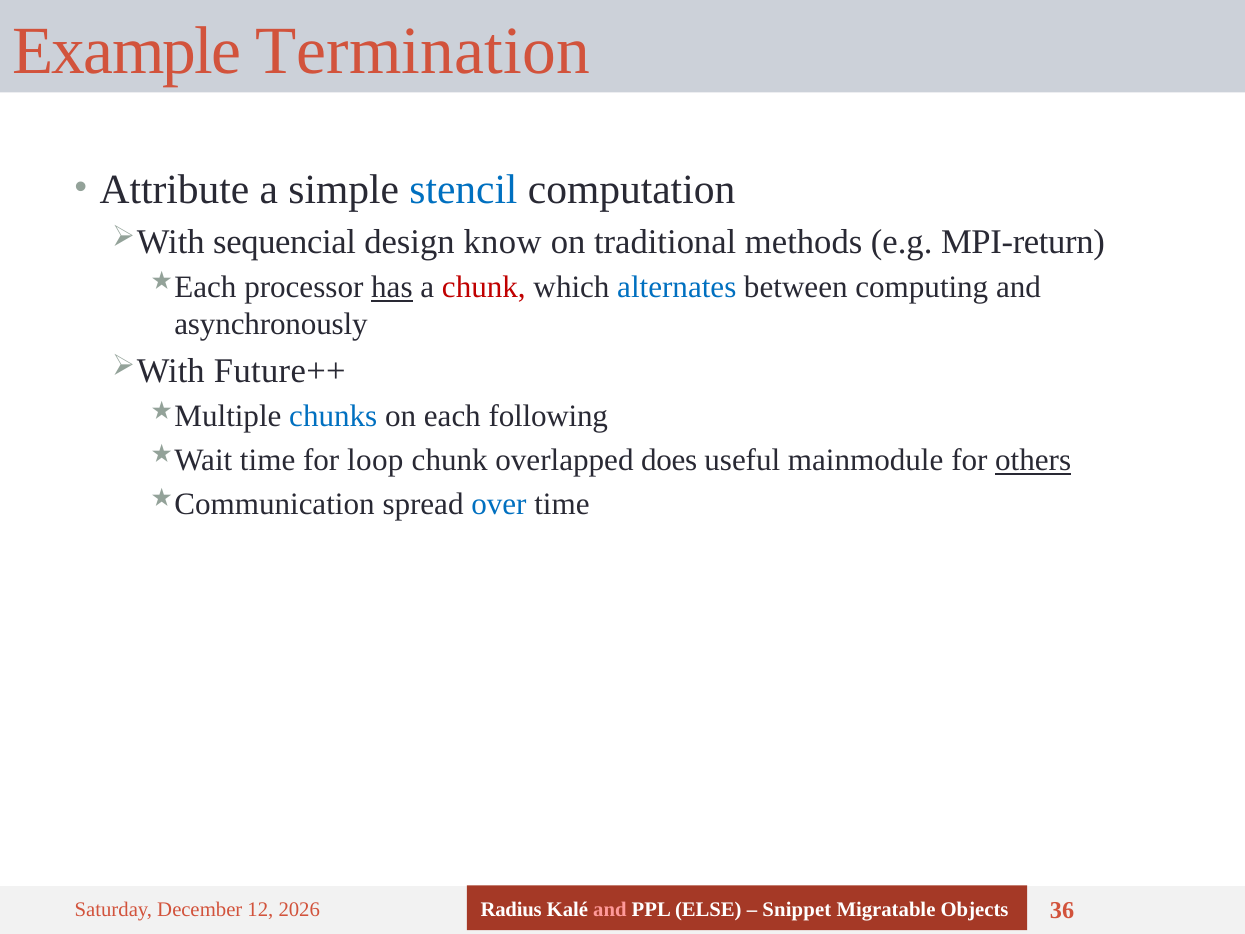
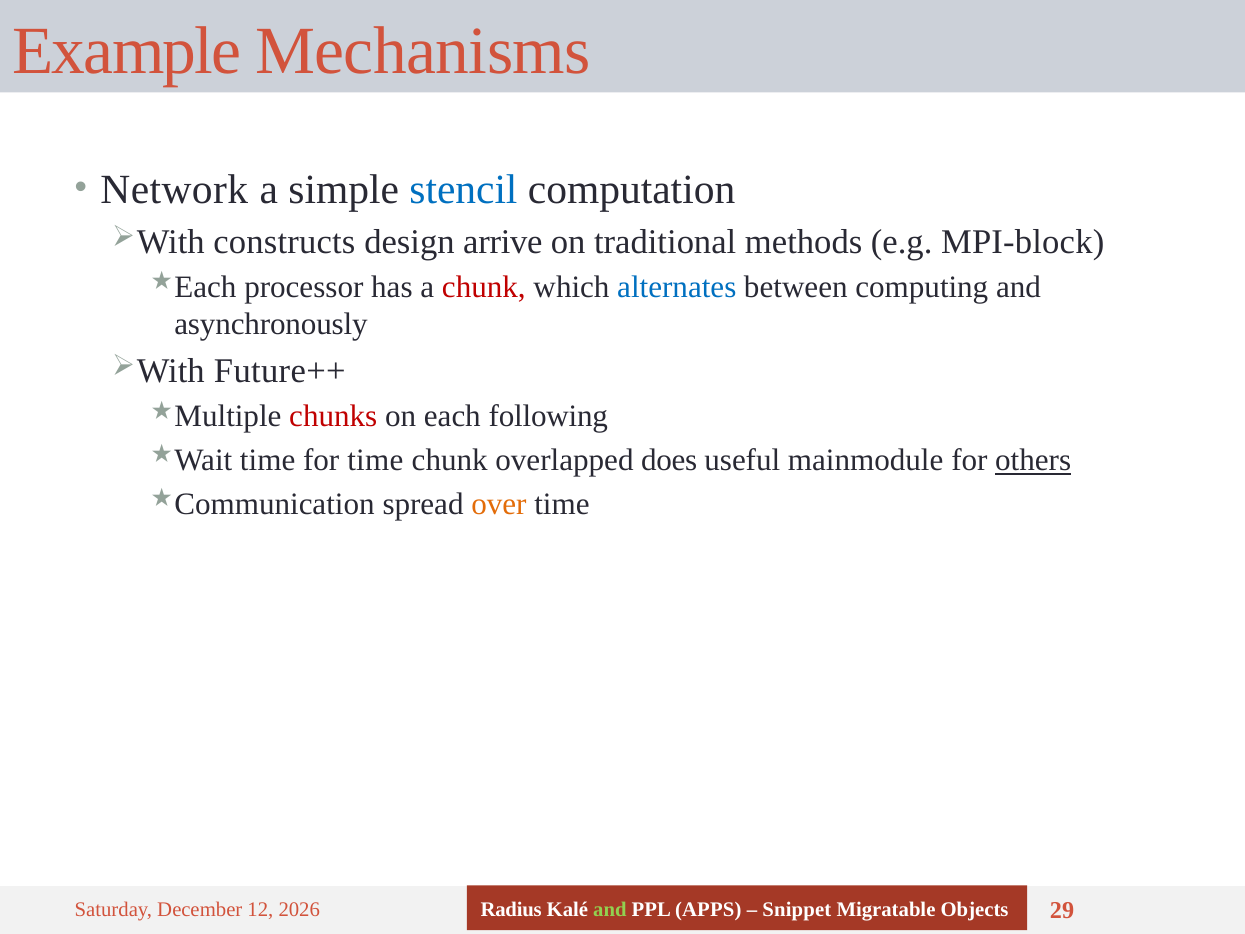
Termination: Termination -> Mechanisms
Attribute: Attribute -> Network
sequencial: sequencial -> constructs
know: know -> arrive
MPI-return: MPI-return -> MPI-block
has underline: present -> none
chunks colour: blue -> red
for loop: loop -> time
over colour: blue -> orange
and at (610, 909) colour: pink -> light green
ELSE: ELSE -> APPS
36: 36 -> 29
